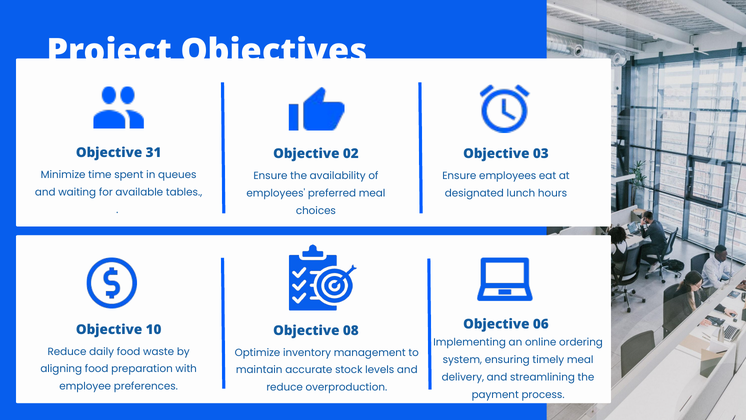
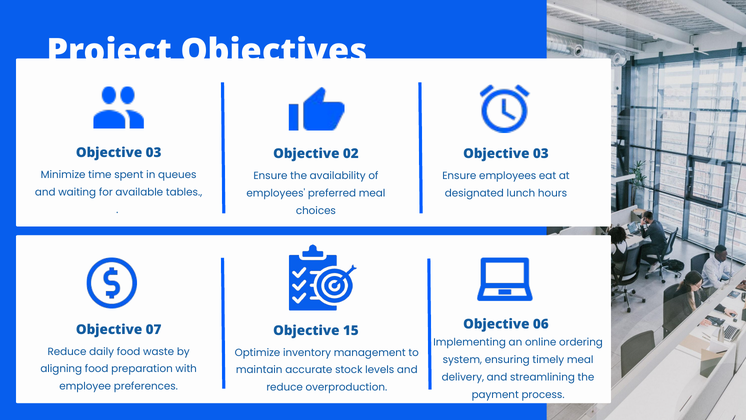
31 at (154, 153): 31 -> 03
10: 10 -> 07
08: 08 -> 15
